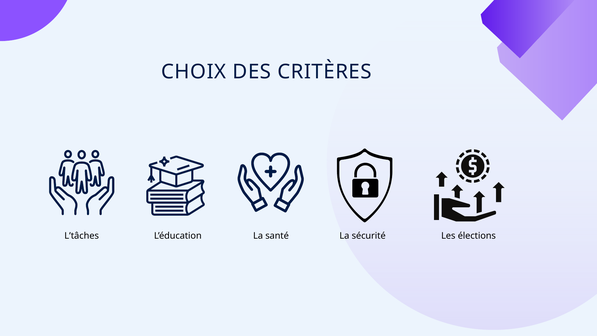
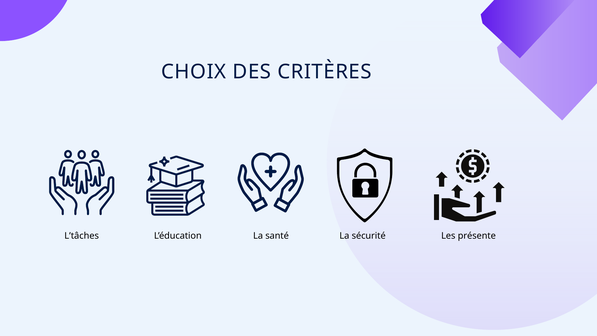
élections: élections -> présente
